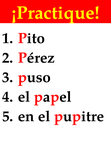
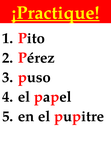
¡Practique underline: none -> present
